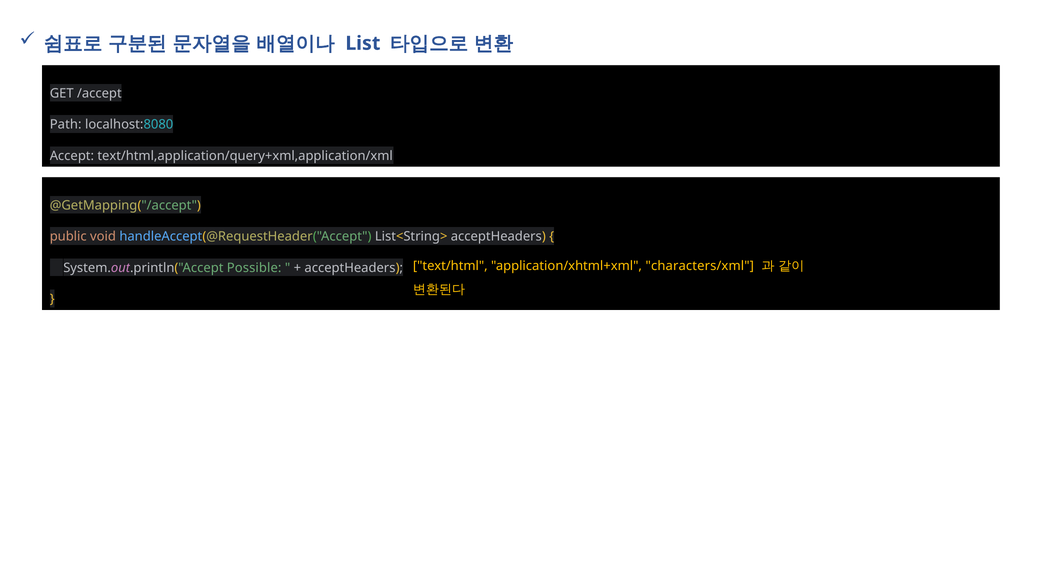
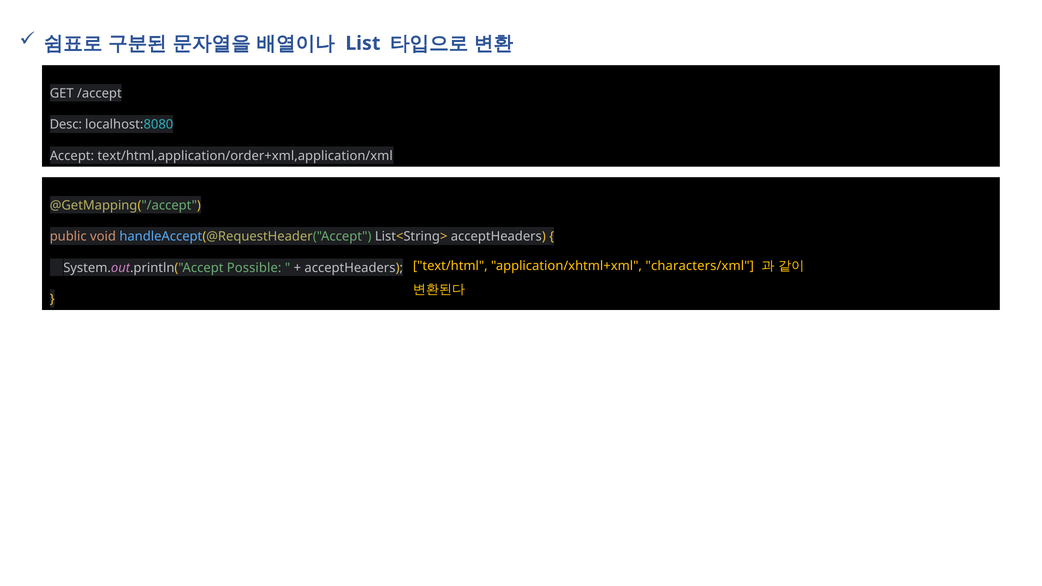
Path: Path -> Desc
text/html,application/query+xml,application/xml: text/html,application/query+xml,application/xml -> text/html,application/order+xml,application/xml
